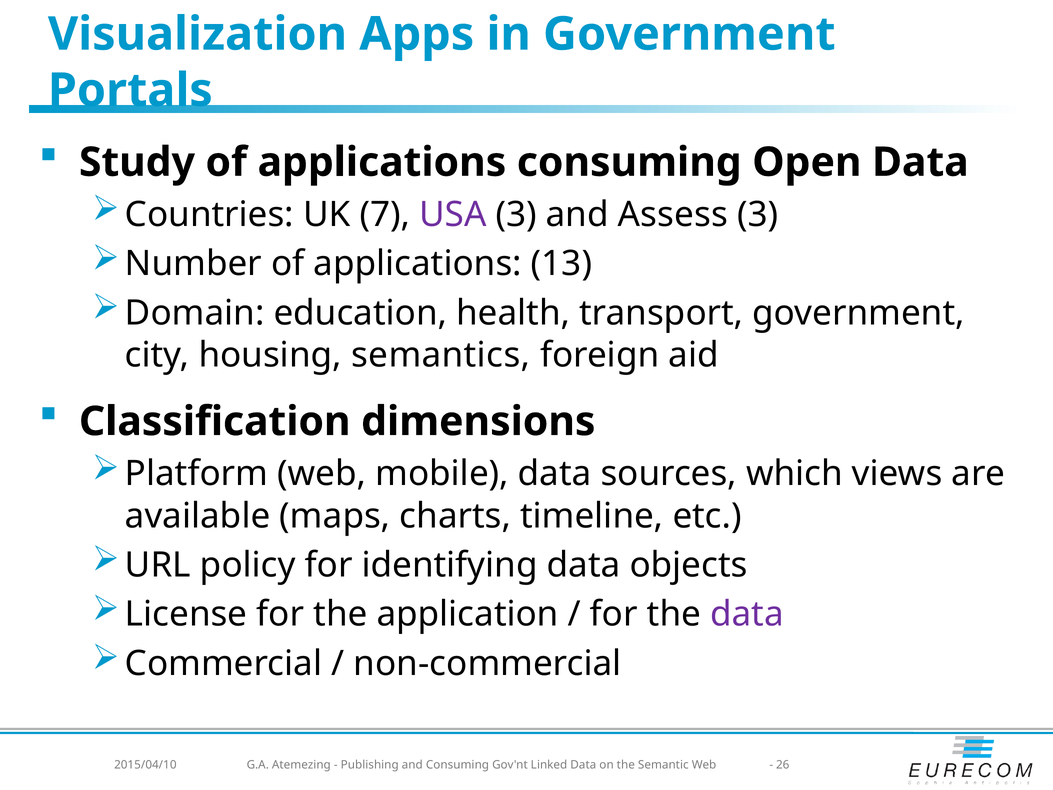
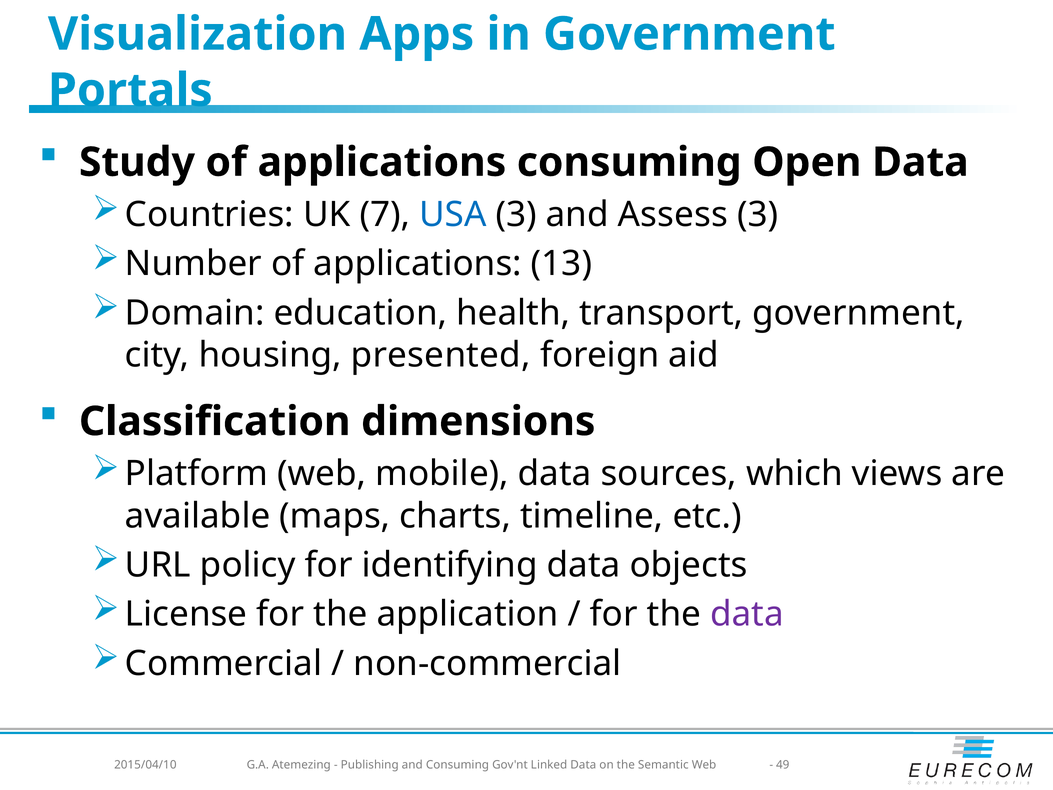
USA colour: purple -> blue
semantics: semantics -> presented
26: 26 -> 49
